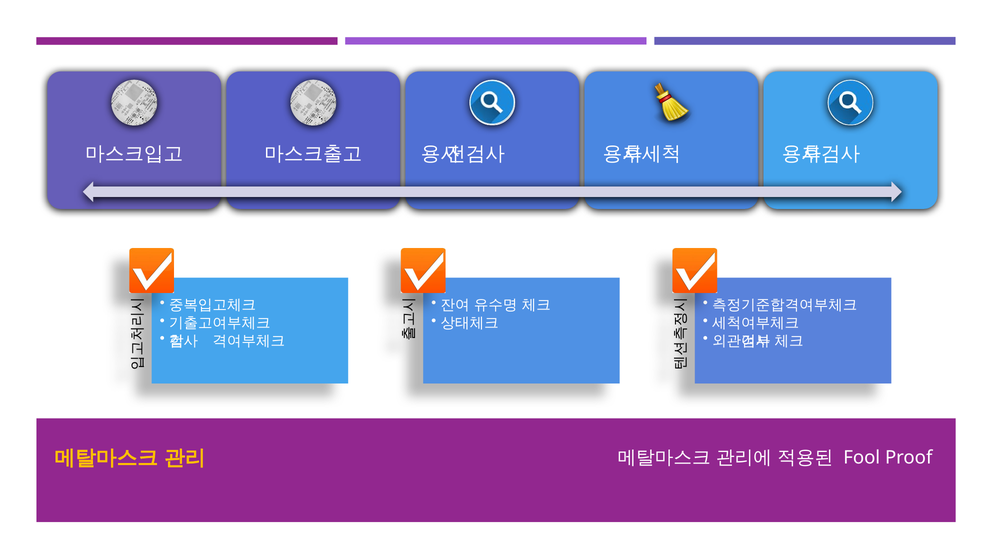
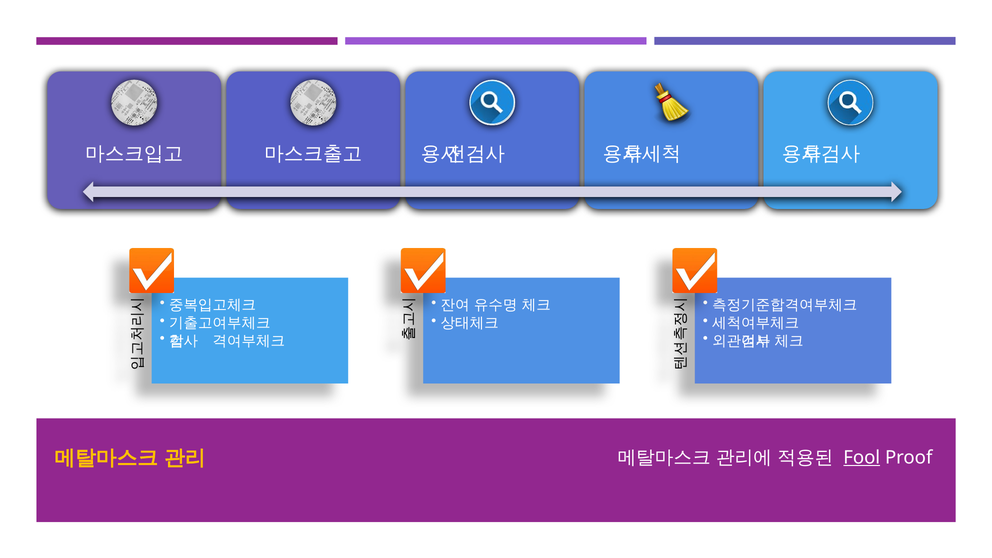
Fool underline: none -> present
